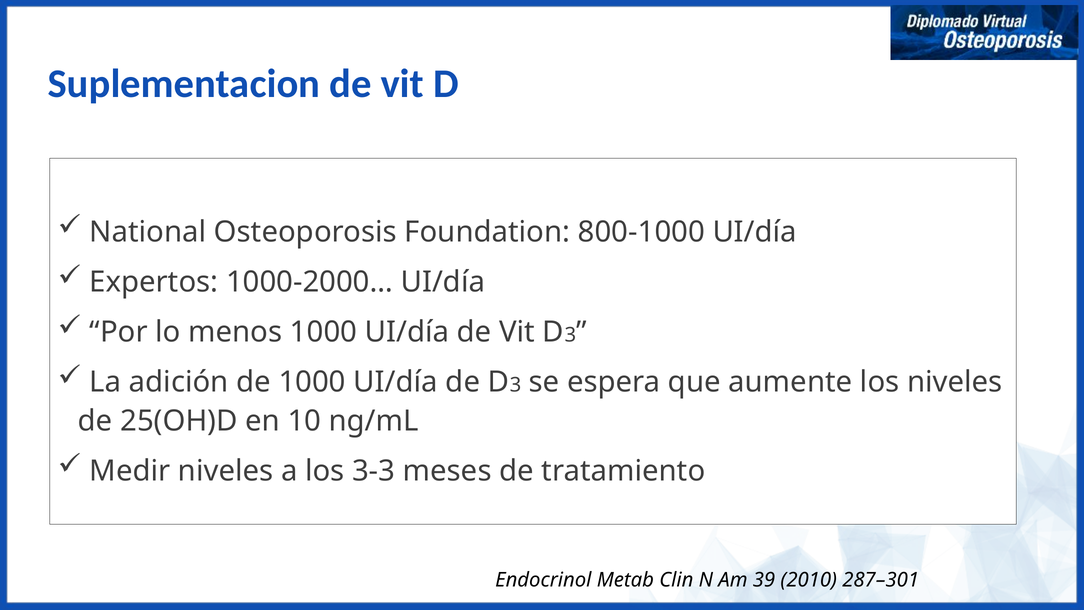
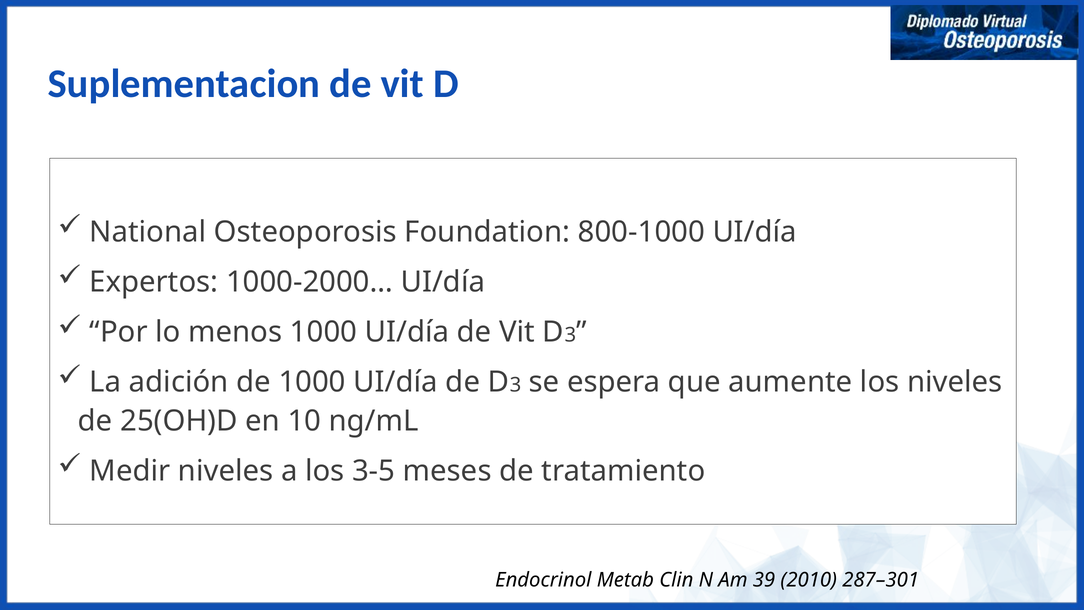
3-3: 3-3 -> 3-5
